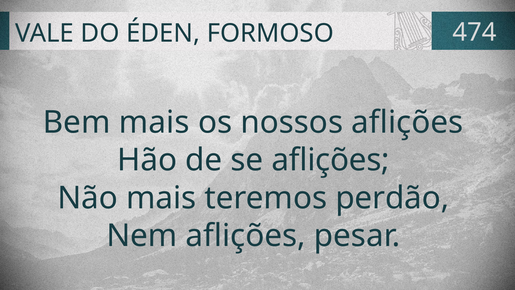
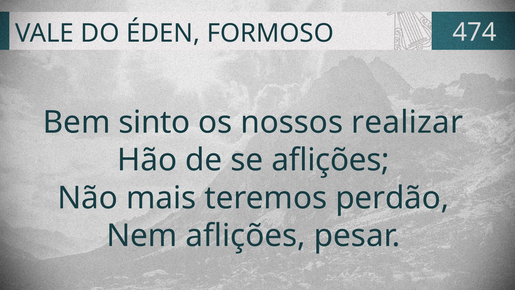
Bem mais: mais -> sinto
nossos aflições: aflições -> realizar
